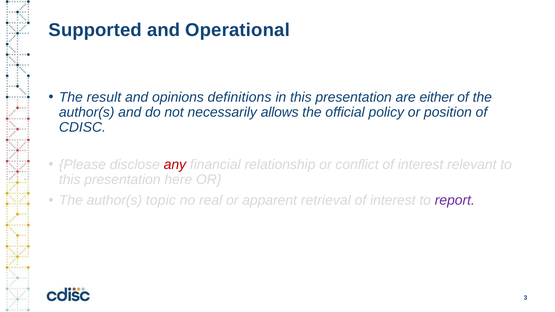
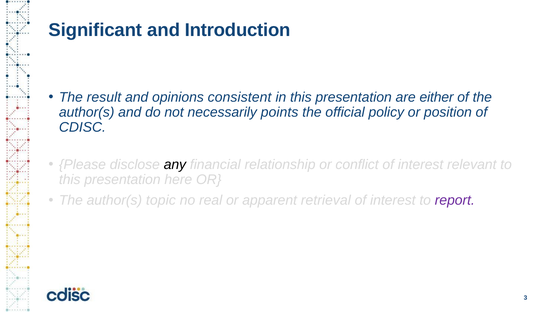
Supported: Supported -> Significant
Operational: Operational -> Introduction
definitions: definitions -> consistent
allows: allows -> points
any colour: red -> black
